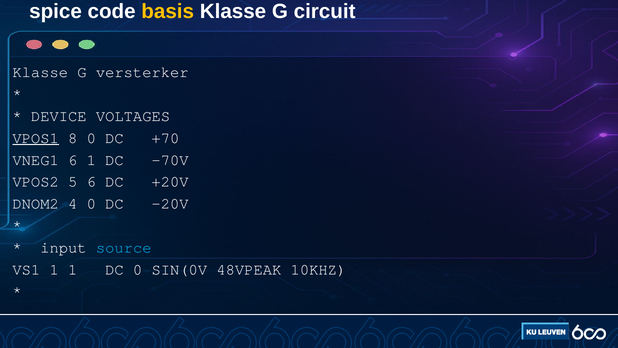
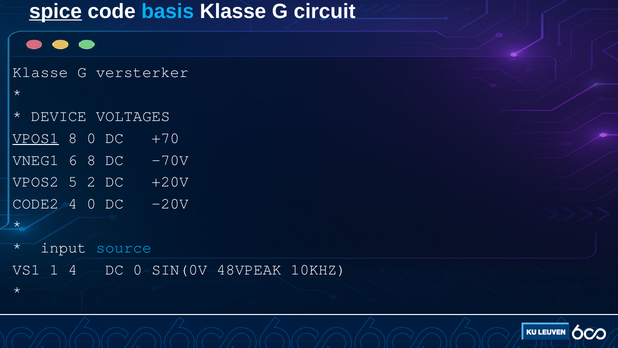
spice underline: none -> present
basis colour: yellow -> light blue
6 1: 1 -> 8
5 6: 6 -> 2
DNOM2: DNOM2 -> CODE2
1 1: 1 -> 4
